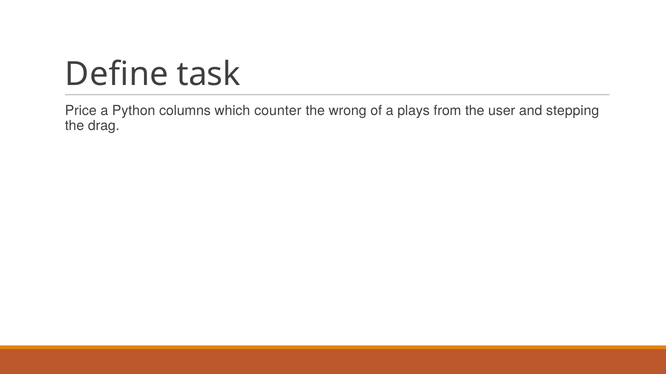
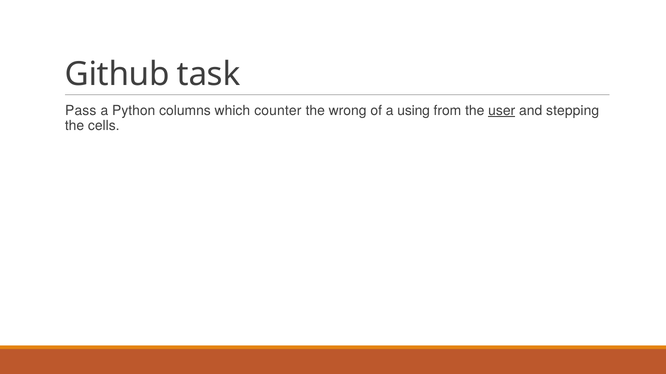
Define: Define -> Github
Price: Price -> Pass
plays: plays -> using
user underline: none -> present
drag: drag -> cells
